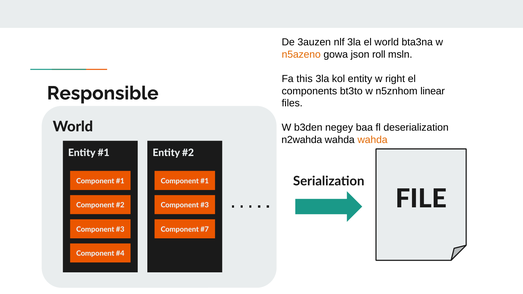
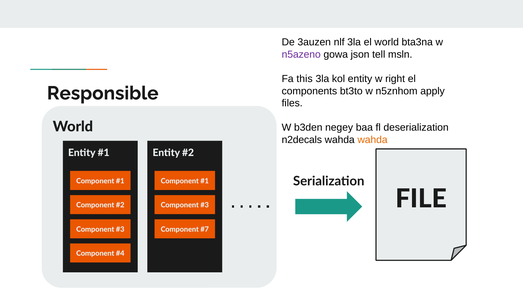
n5azeno colour: orange -> purple
roll: roll -> tell
linear: linear -> apply
n2wahda: n2wahda -> n2decals
